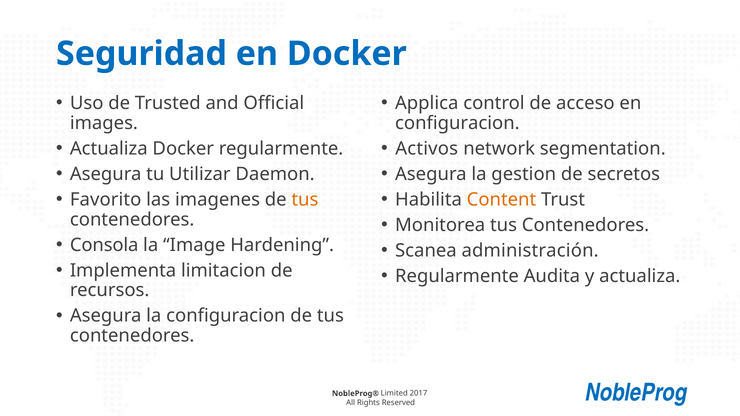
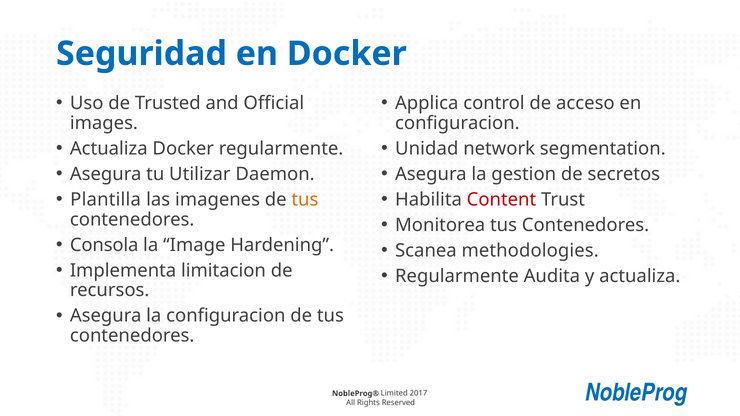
Activos: Activos -> Unidad
Favorito: Favorito -> Plantilla
Content colour: orange -> red
administración: administración -> methodologies
